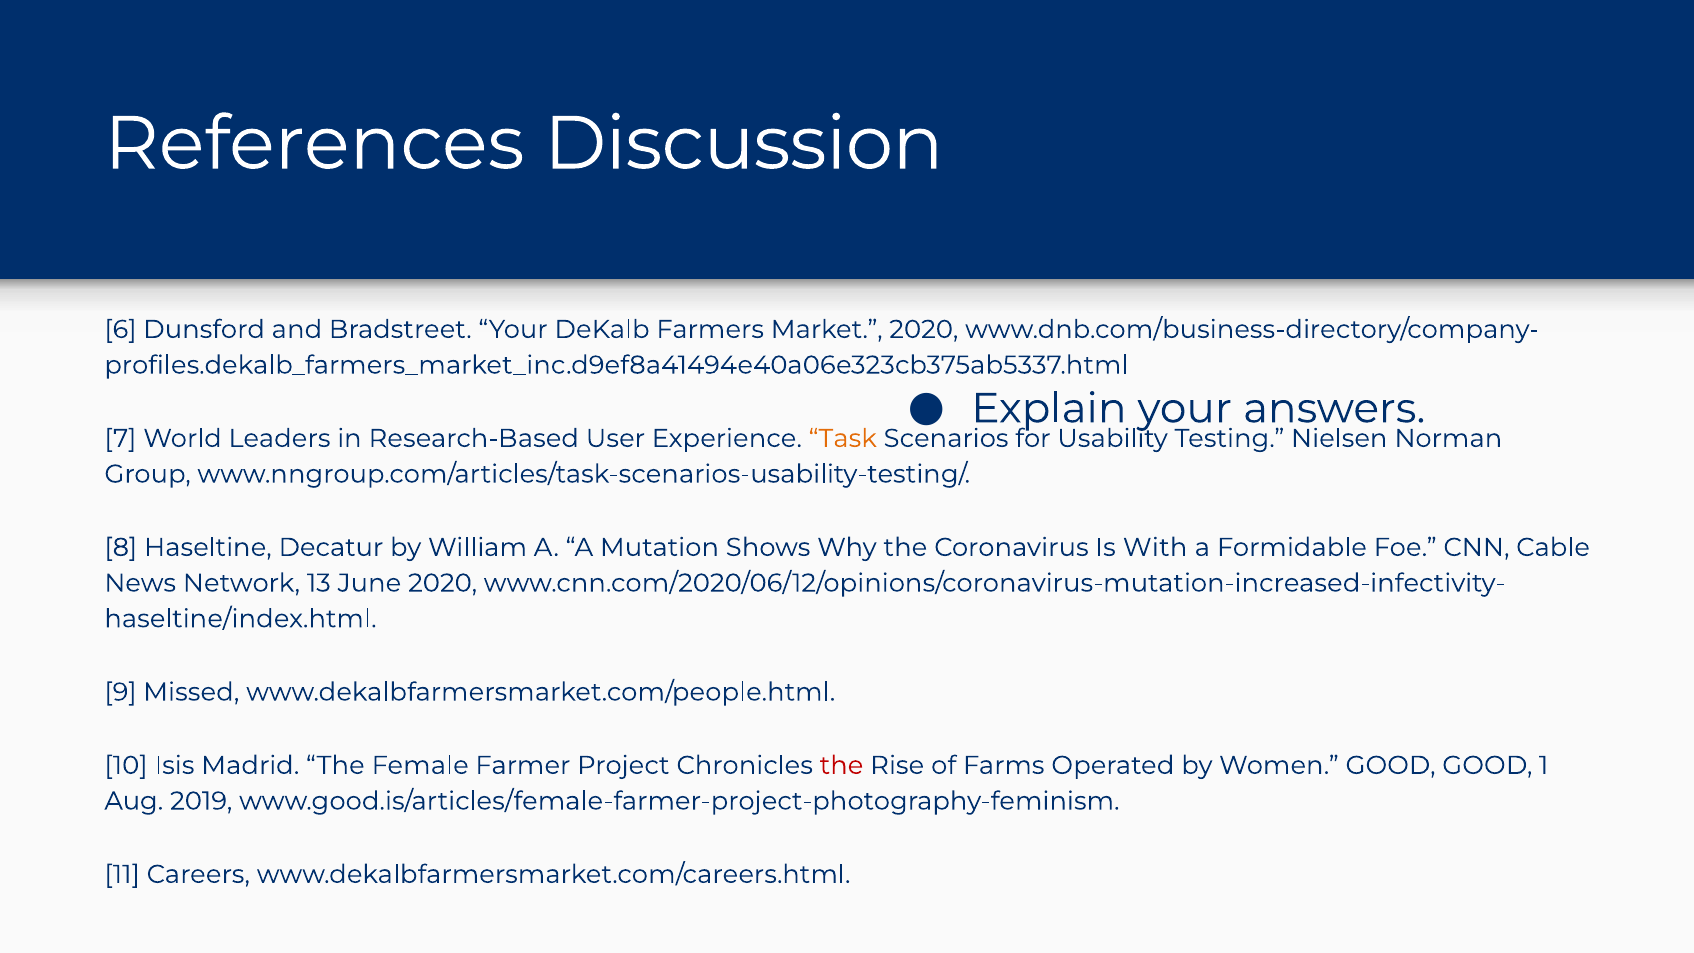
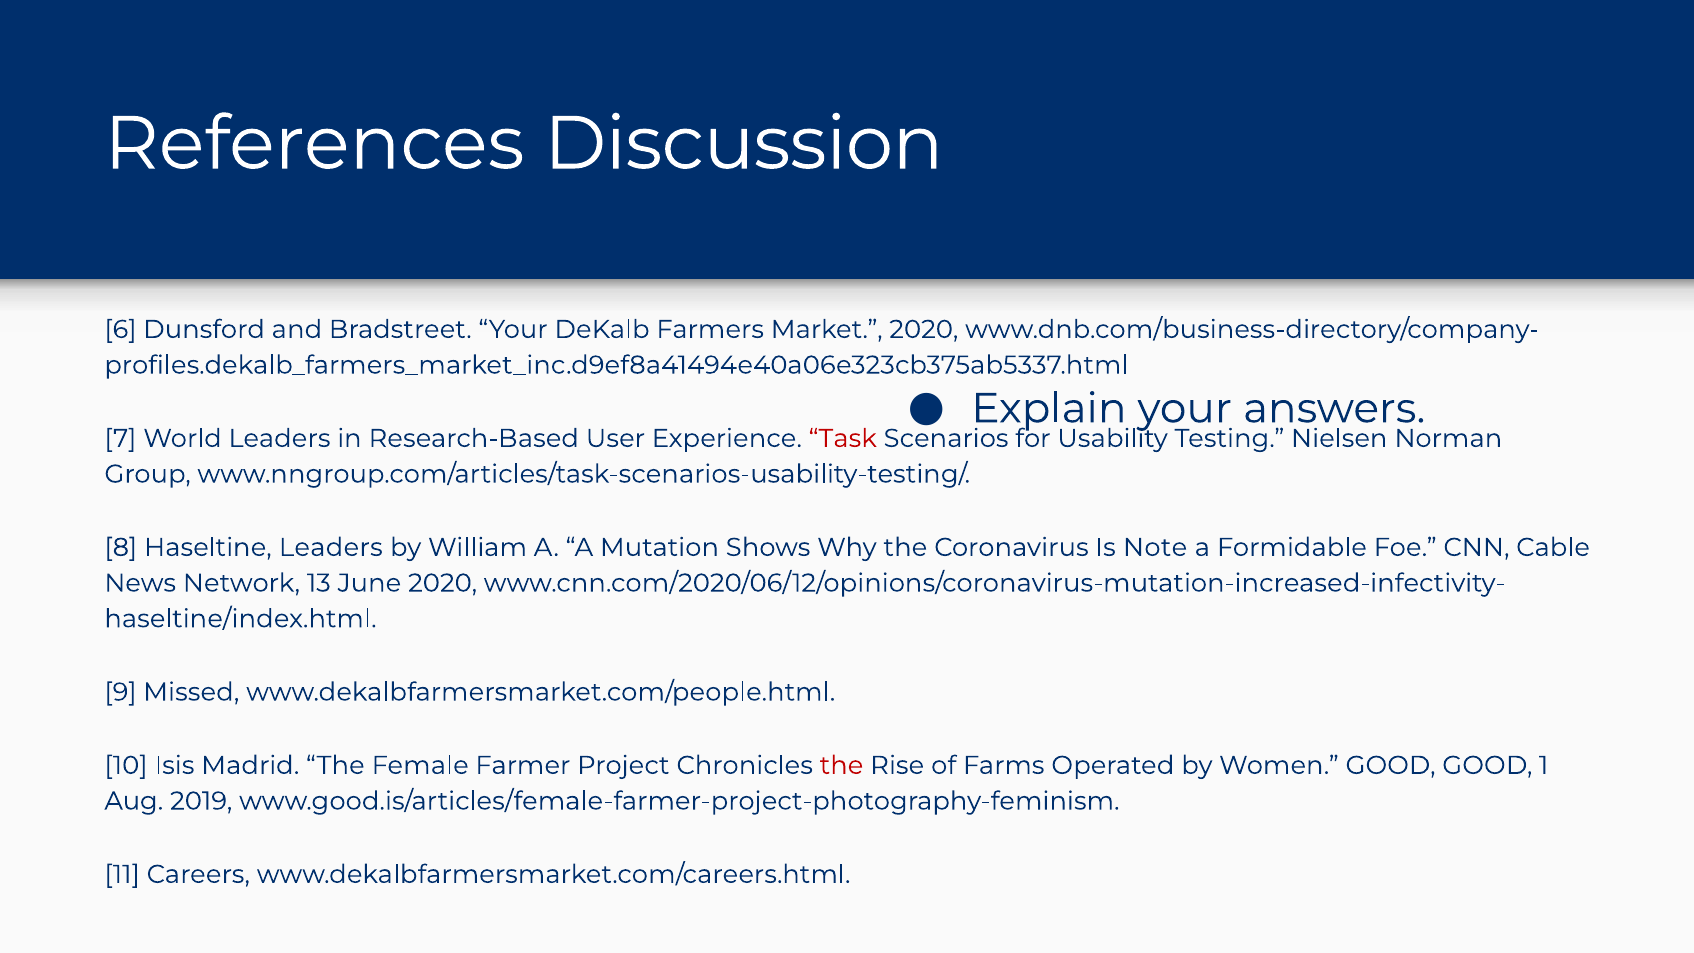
Task colour: orange -> red
Haseltine Decatur: Decatur -> Leaders
With: With -> Note
